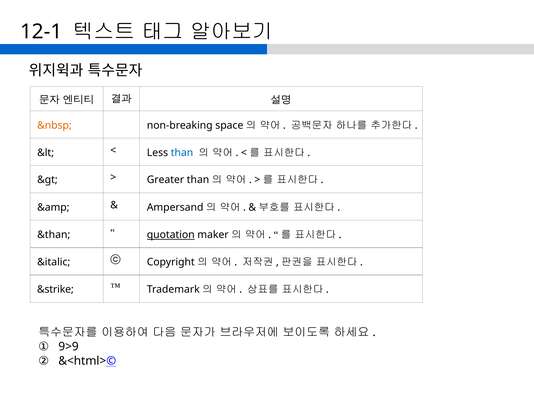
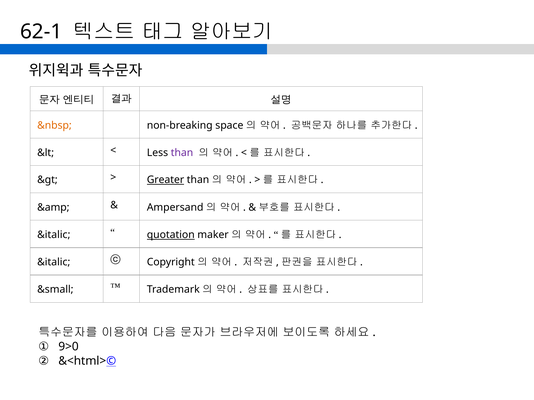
12-1: 12-1 -> 62-1
than colour: blue -> purple
Greater underline: none -> present
&than at (54, 235): &than -> &italic
&strike: &strike -> &small
9>9: 9>9 -> 9>0
